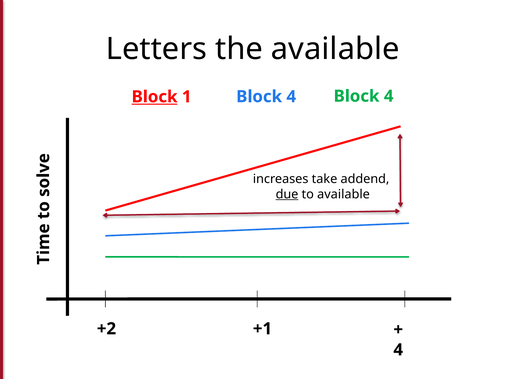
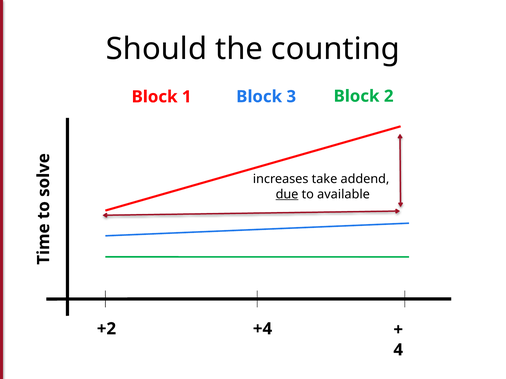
Letters: Letters -> Should
the available: available -> counting
Block at (155, 97) underline: present -> none
1 Block 4: 4 -> 3
4 at (389, 96): 4 -> 2
+1: +1 -> +4
